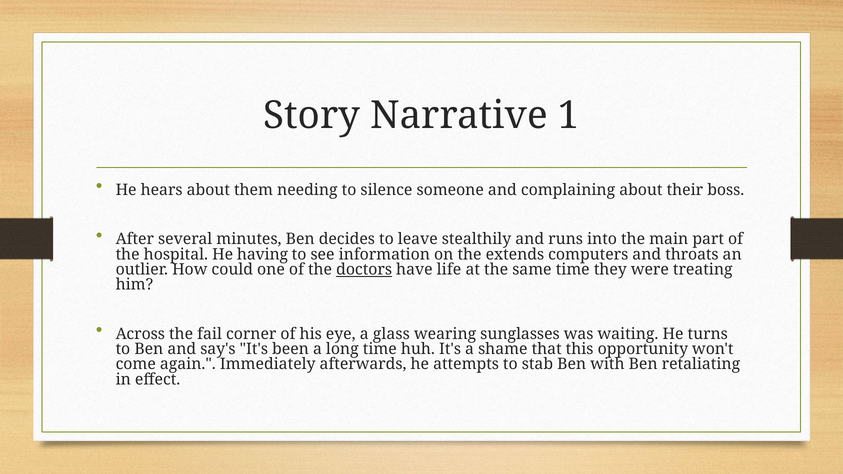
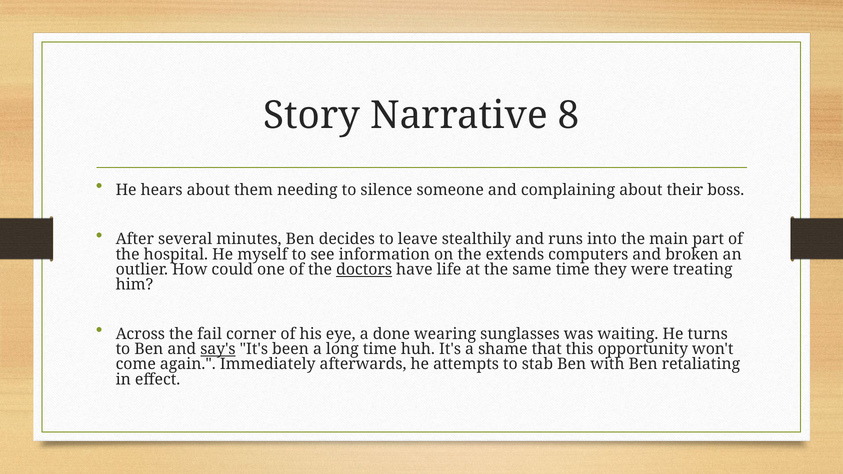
1: 1 -> 8
having: having -> myself
throats: throats -> broken
glass: glass -> done
say's underline: none -> present
